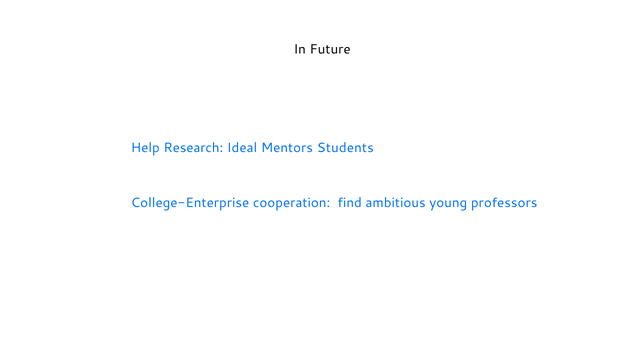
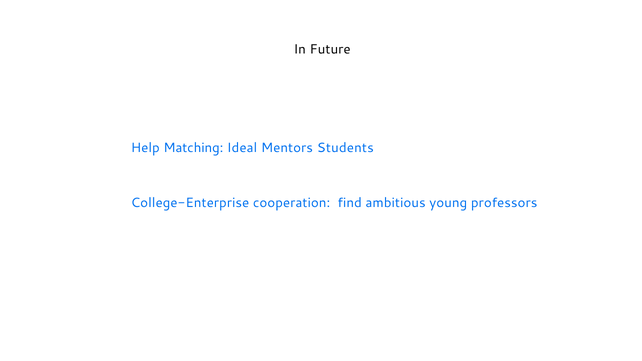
Research: Research -> Matching
